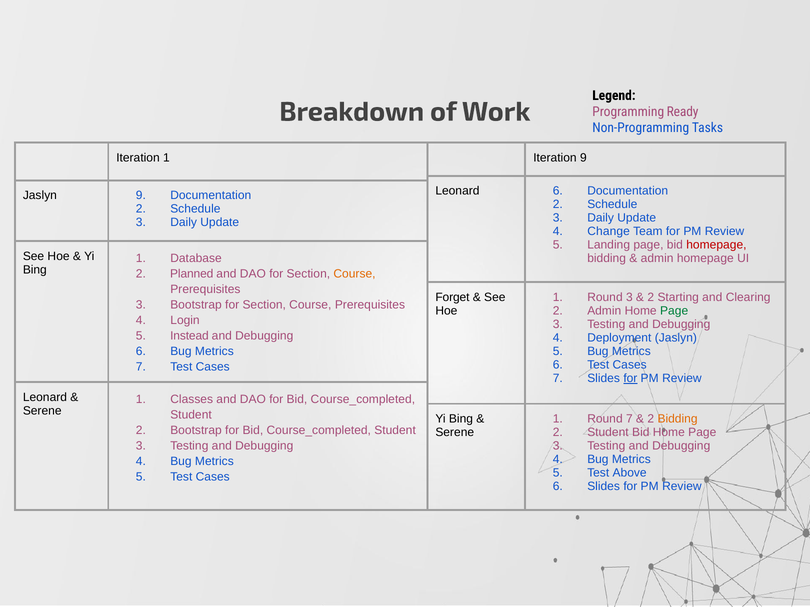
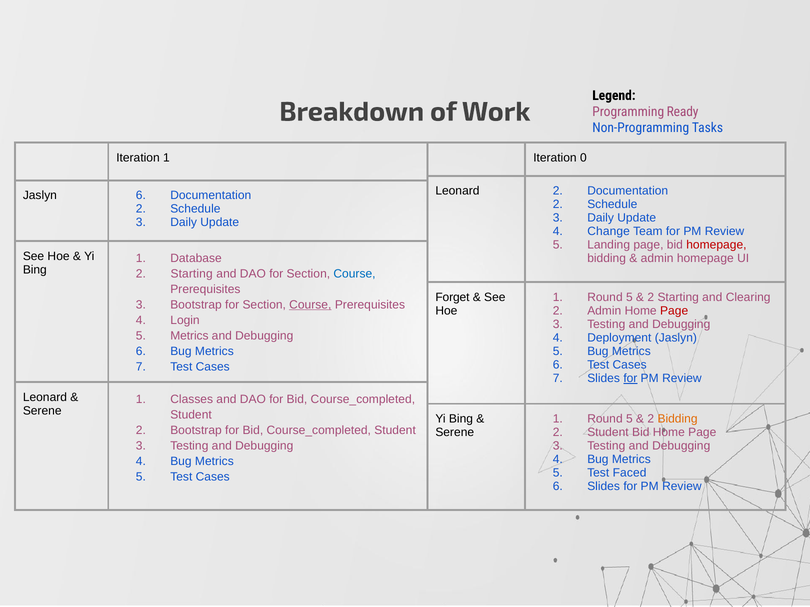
Iteration 9: 9 -> 0
Leonard 6: 6 -> 2
Jaslyn 9: 9 -> 6
Planned at (192, 274): Planned -> Starting
Course at (354, 274) colour: orange -> blue
3 at (629, 298): 3 -> 5
Course at (310, 305) underline: none -> present
Page at (674, 311) colour: green -> red
Instead at (189, 336): Instead -> Metrics
7 at (629, 419): 7 -> 5
Above: Above -> Faced
